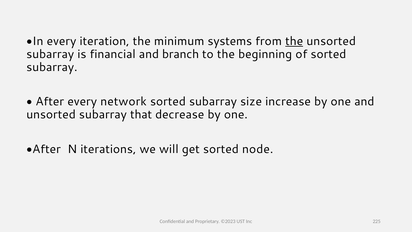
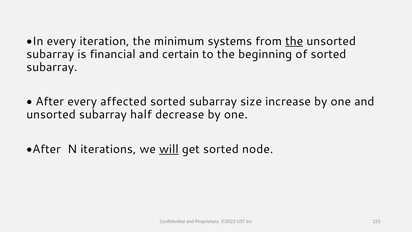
branch: branch -> certain
network: network -> affected
that: that -> half
will underline: none -> present
